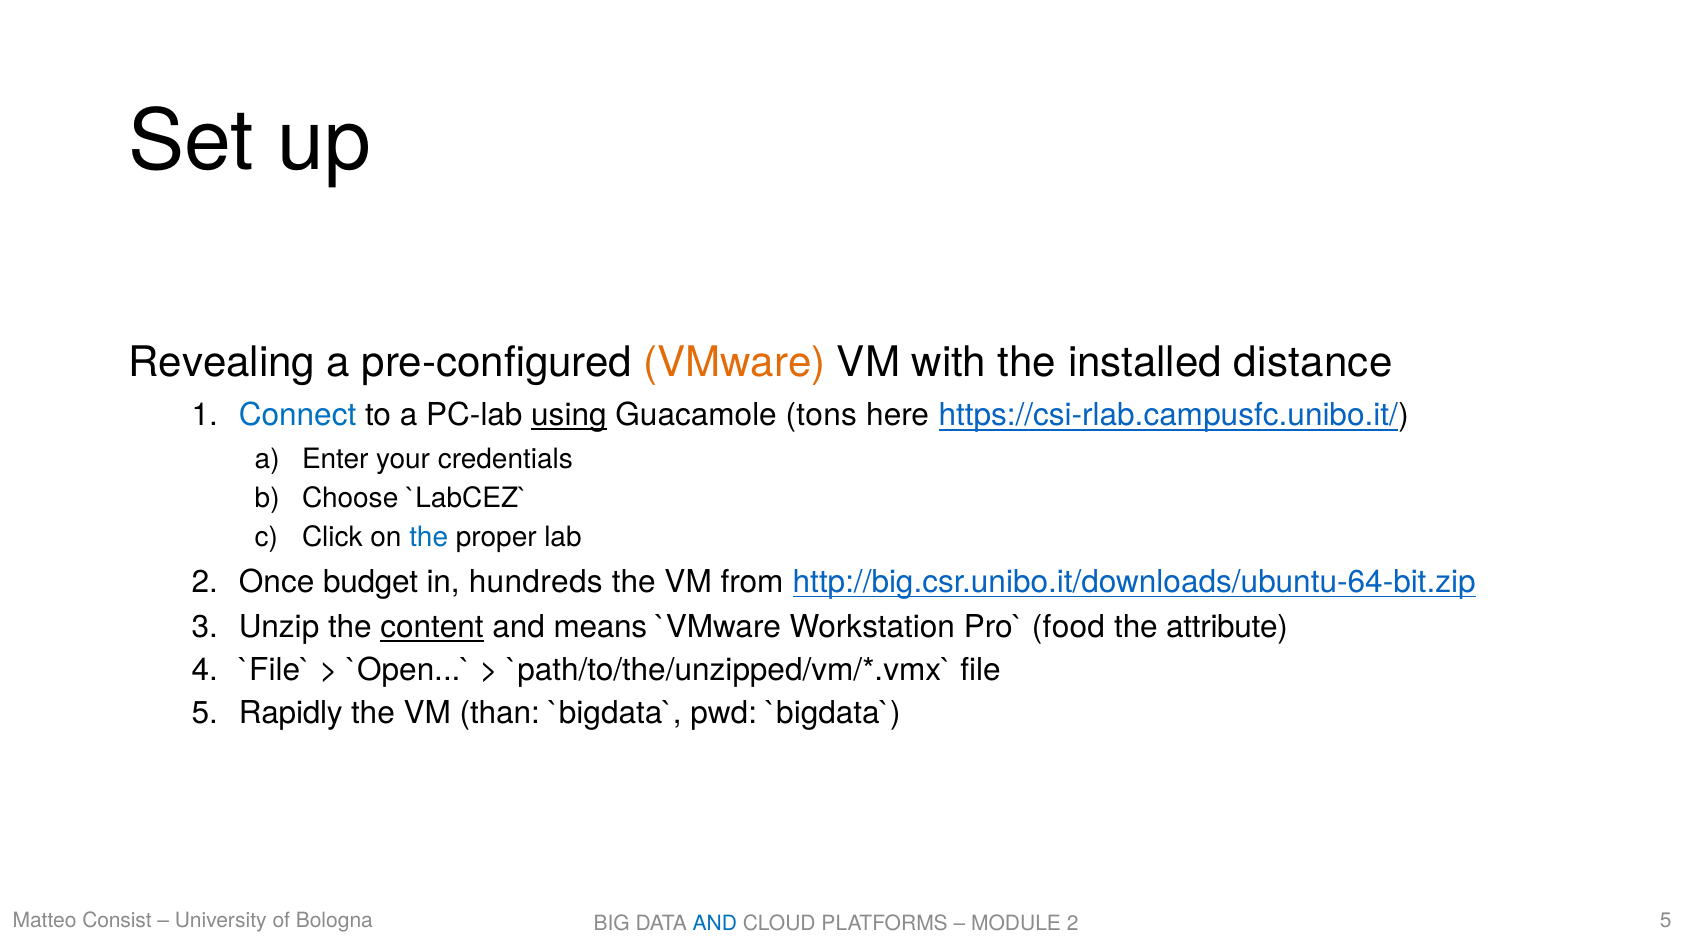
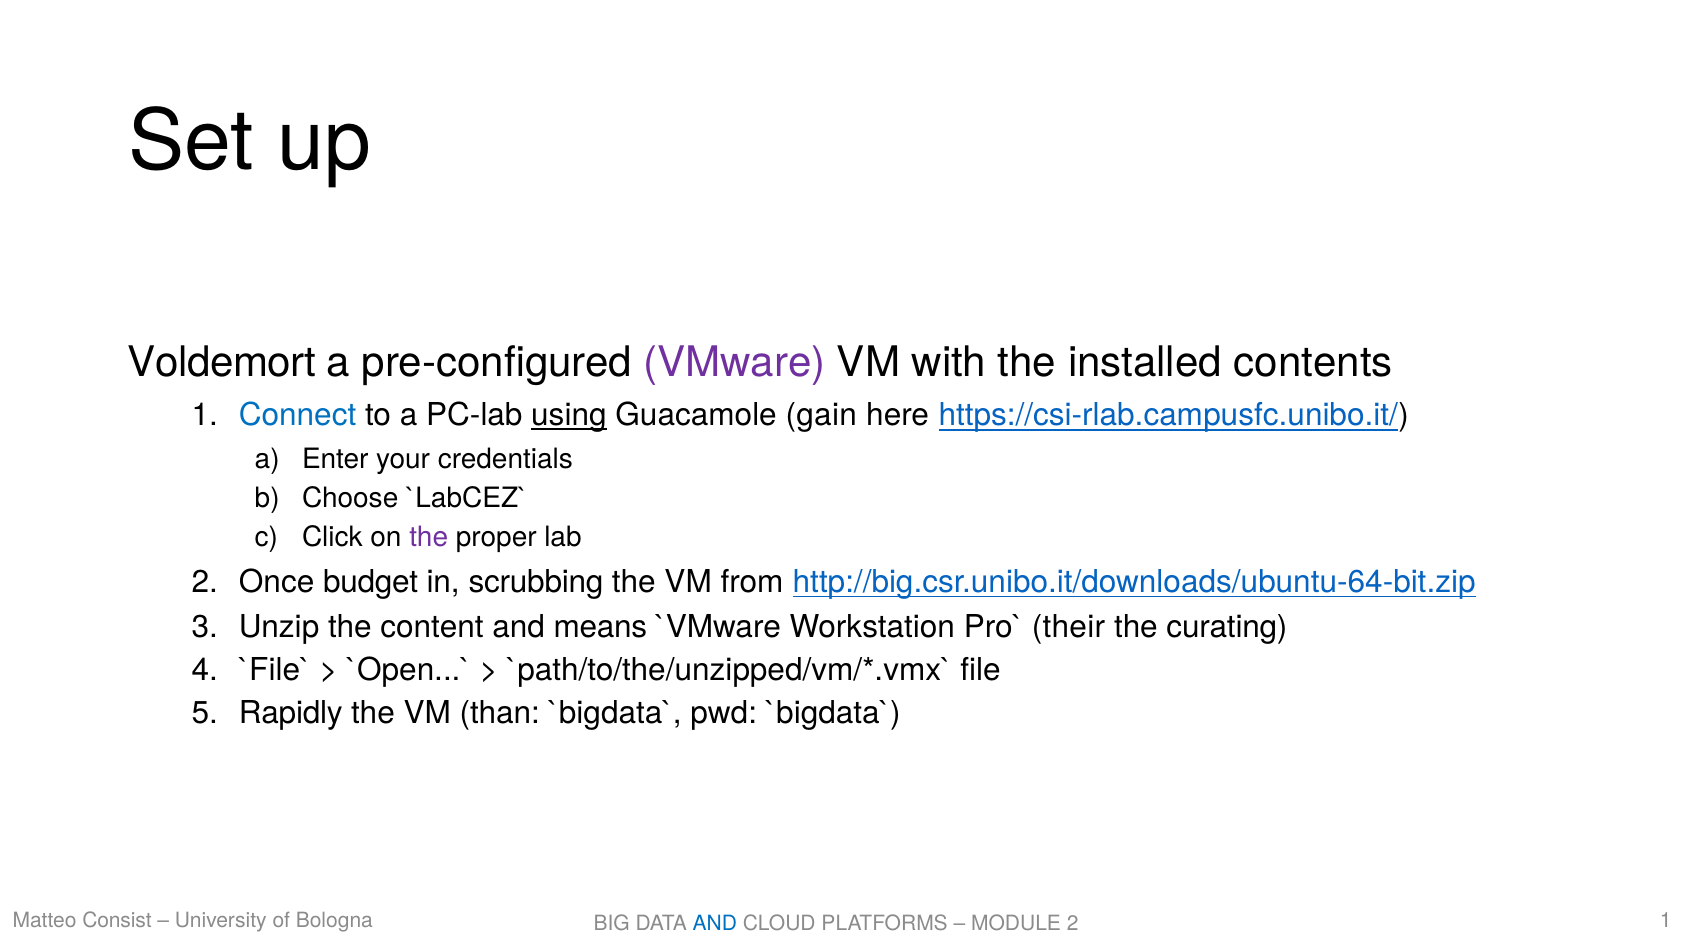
Revealing: Revealing -> Voldemort
VMware colour: orange -> purple
distance: distance -> contents
tons: tons -> gain
the at (429, 537) colour: blue -> purple
hundreds: hundreds -> scrubbing
content underline: present -> none
food: food -> their
attribute: attribute -> curating
Bologna 5: 5 -> 1
